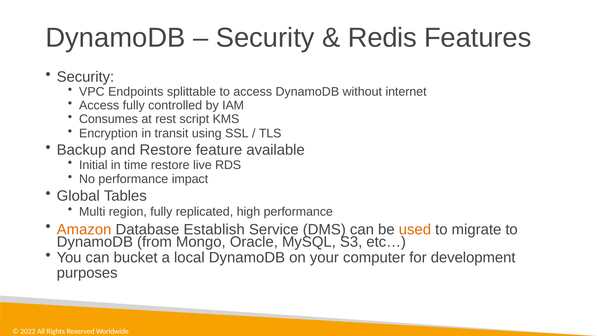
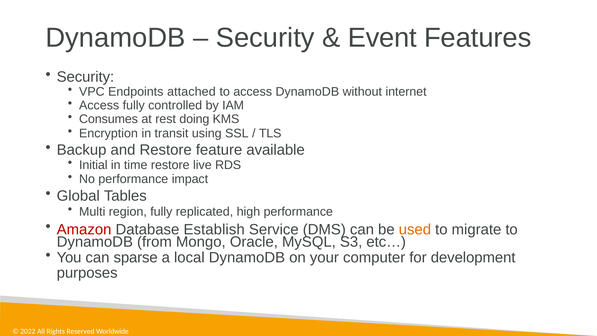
Redis: Redis -> Event
splittable: splittable -> attached
script: script -> doing
Amazon colour: orange -> red
bucket: bucket -> sparse
